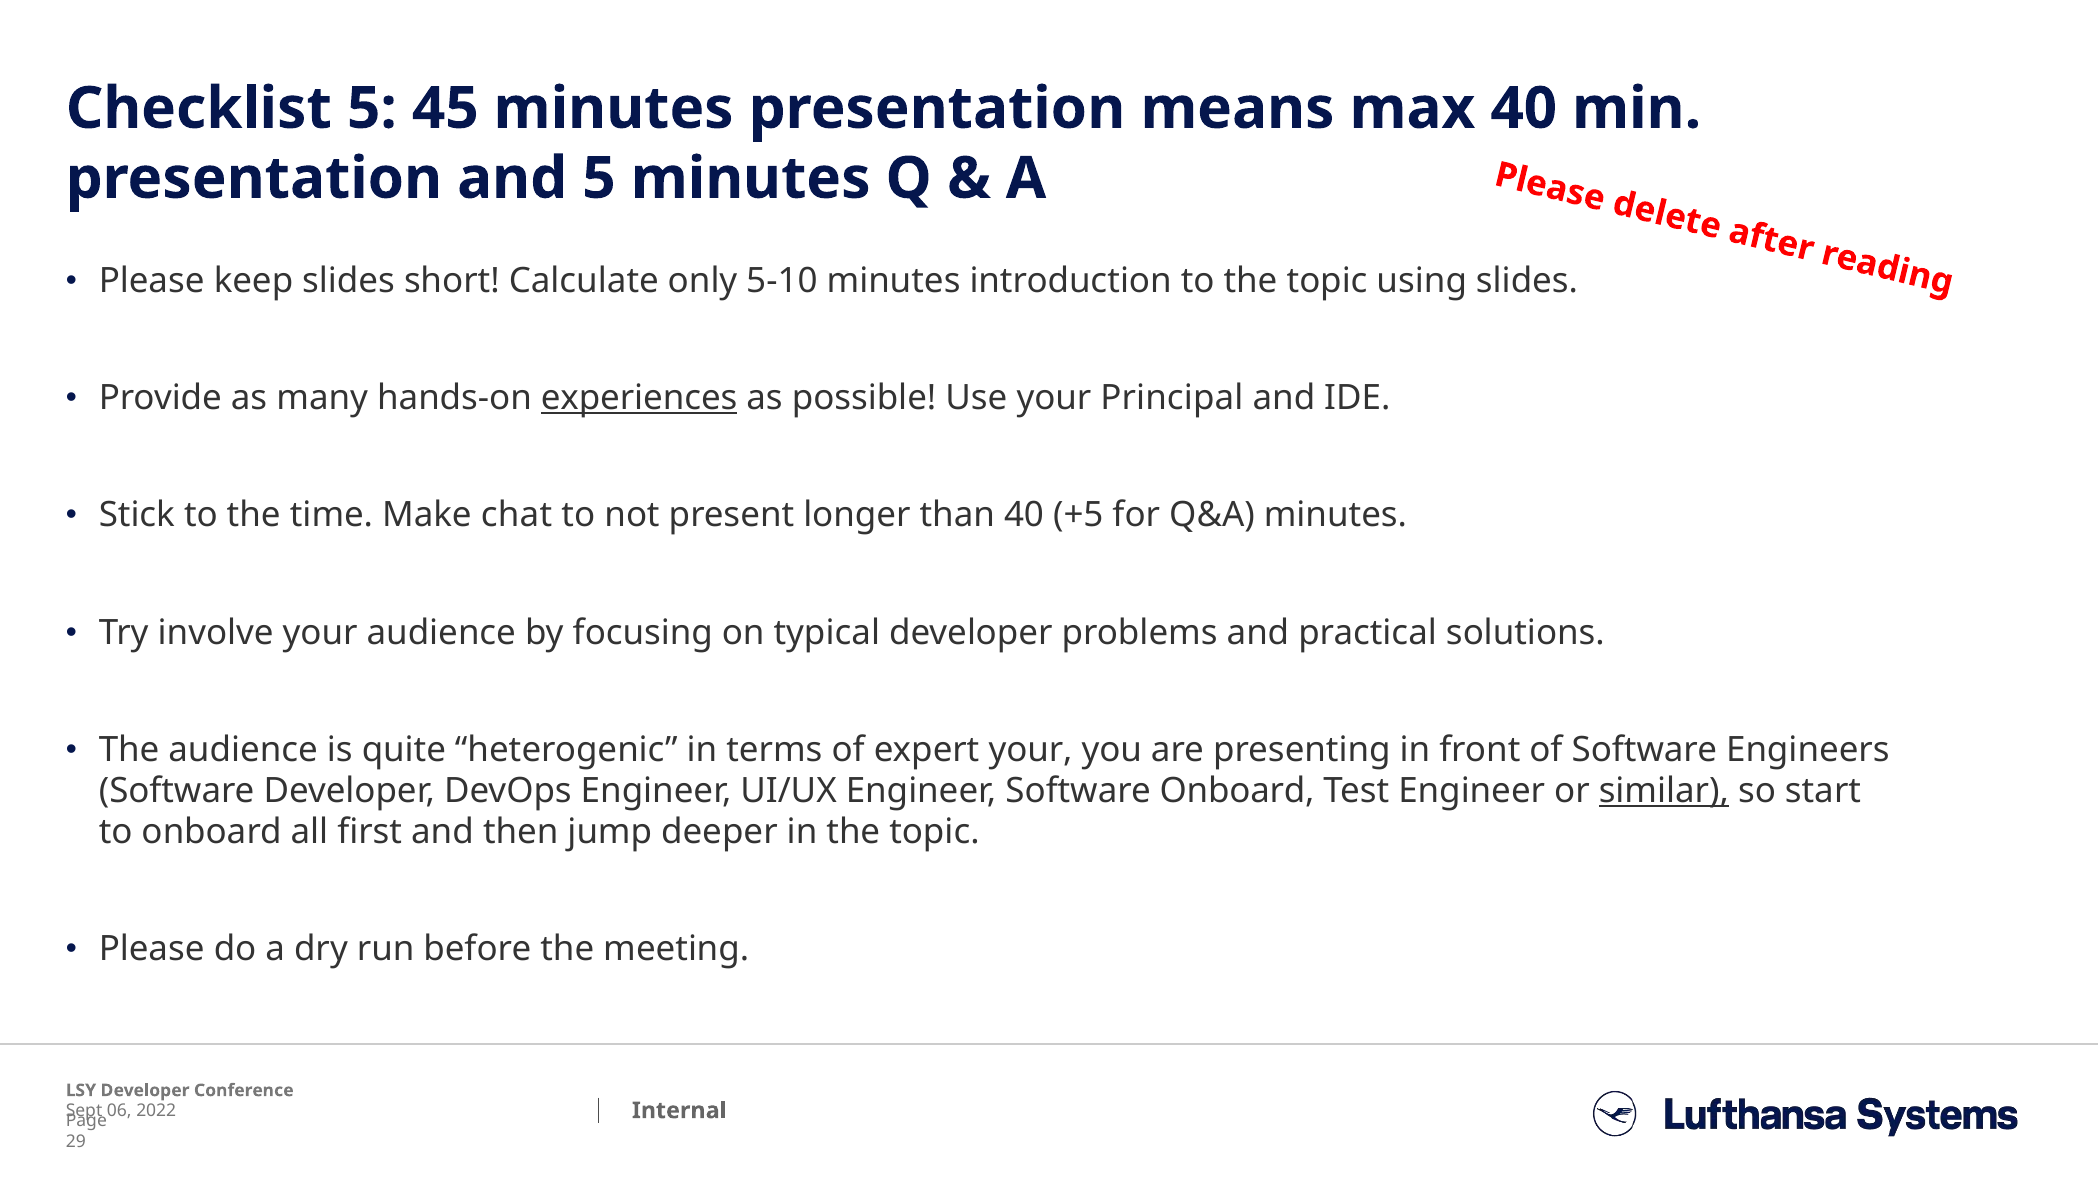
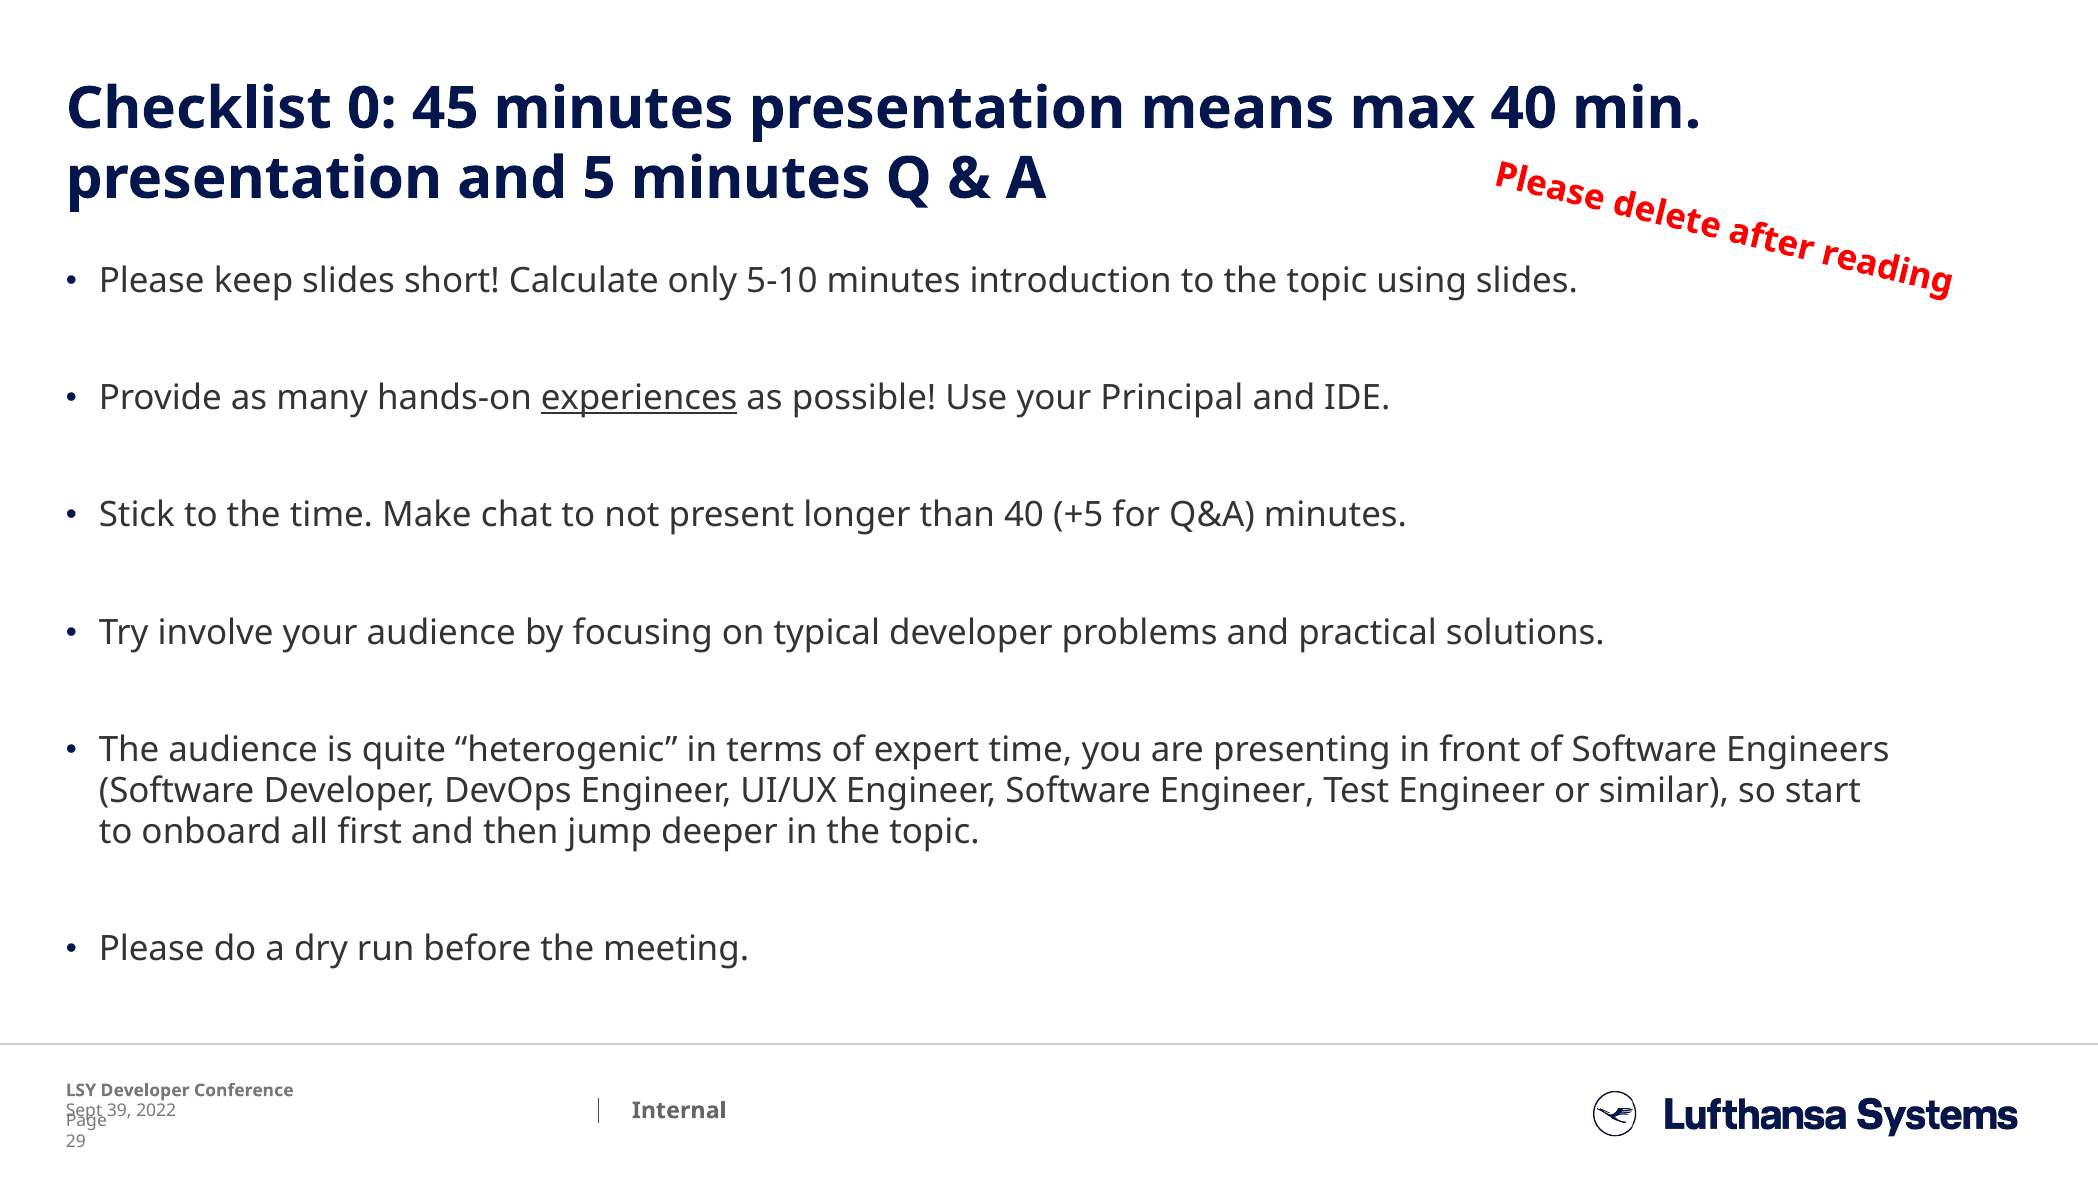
Checklist 5: 5 -> 0
expert your: your -> time
Software Onboard: Onboard -> Engineer
similar underline: present -> none
06: 06 -> 39
